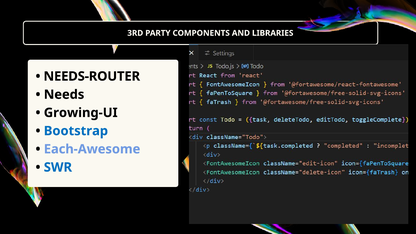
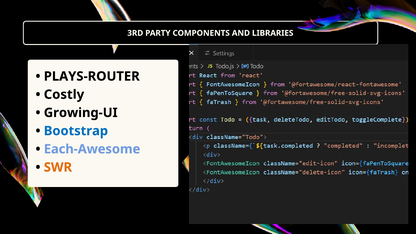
NEEDS-ROUTER: NEEDS-ROUTER -> PLAYS-ROUTER
Needs: Needs -> Costly
SWR colour: blue -> orange
